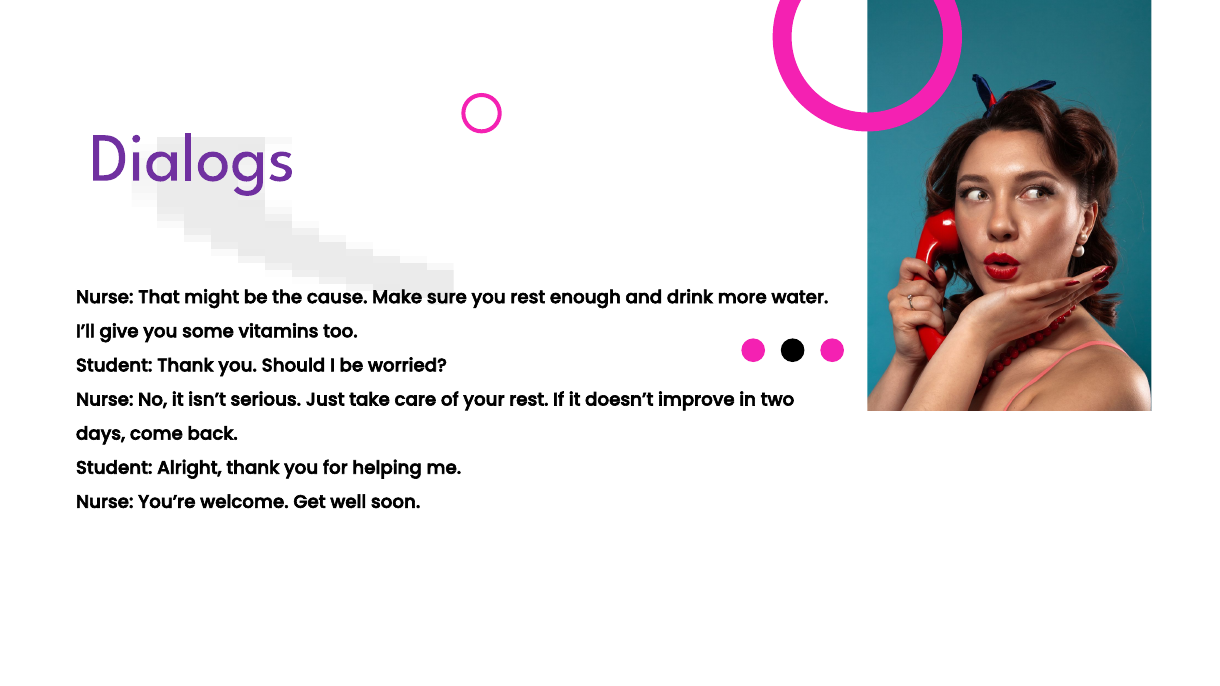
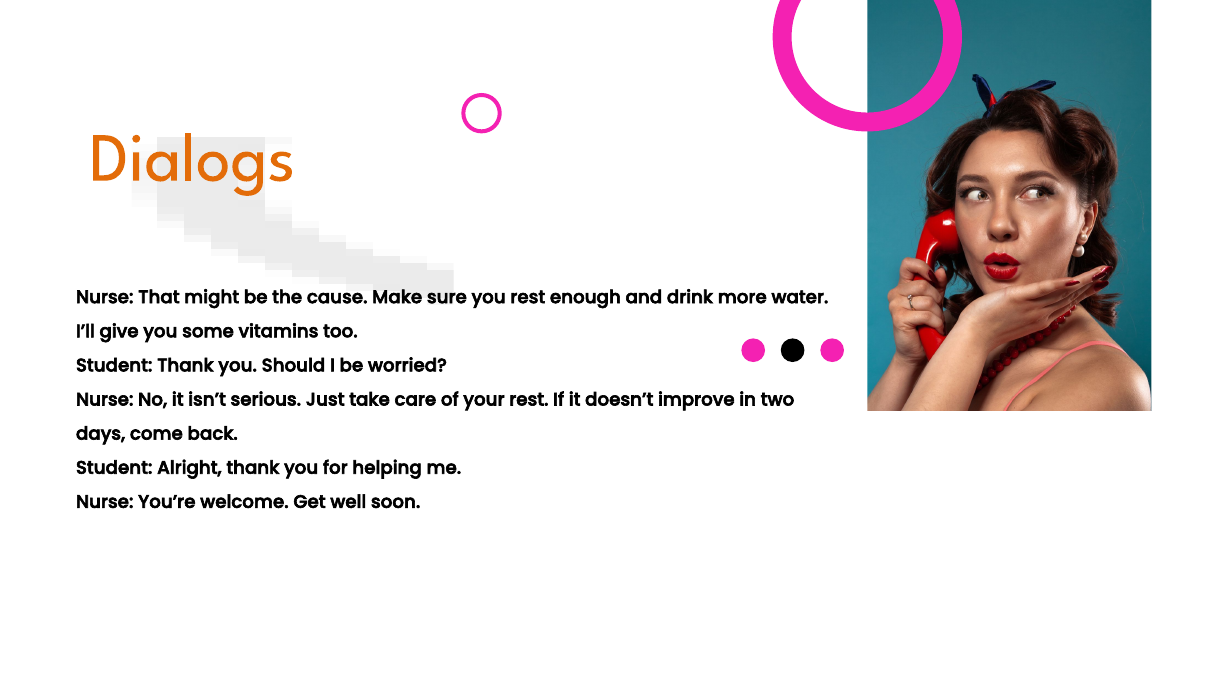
Dialogs colour: purple -> orange
